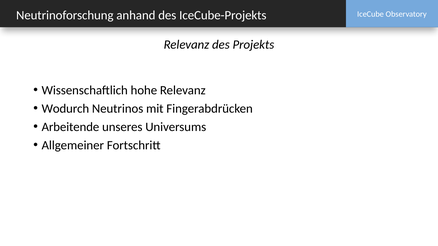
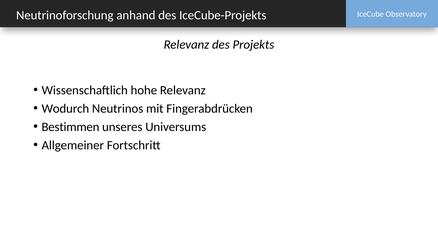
Arbeitende: Arbeitende -> Bestimmen
